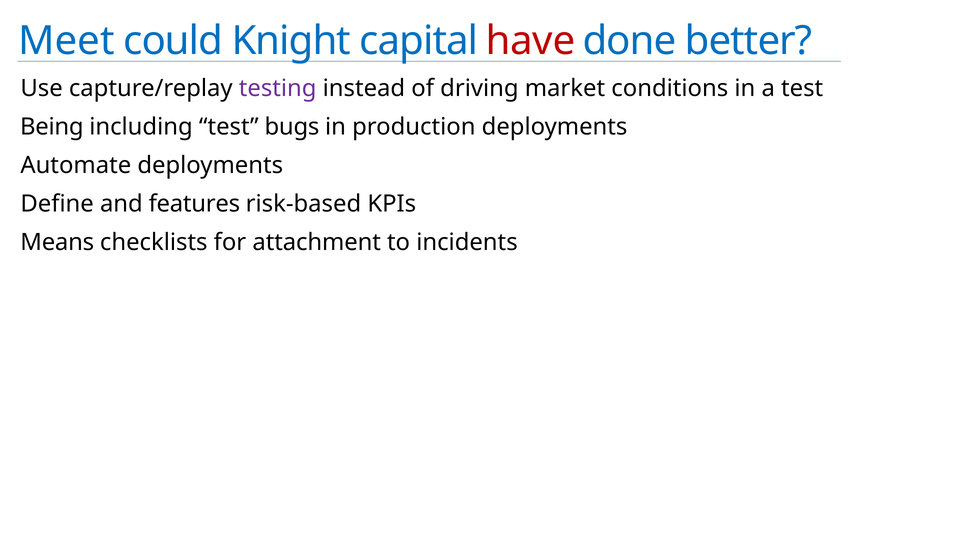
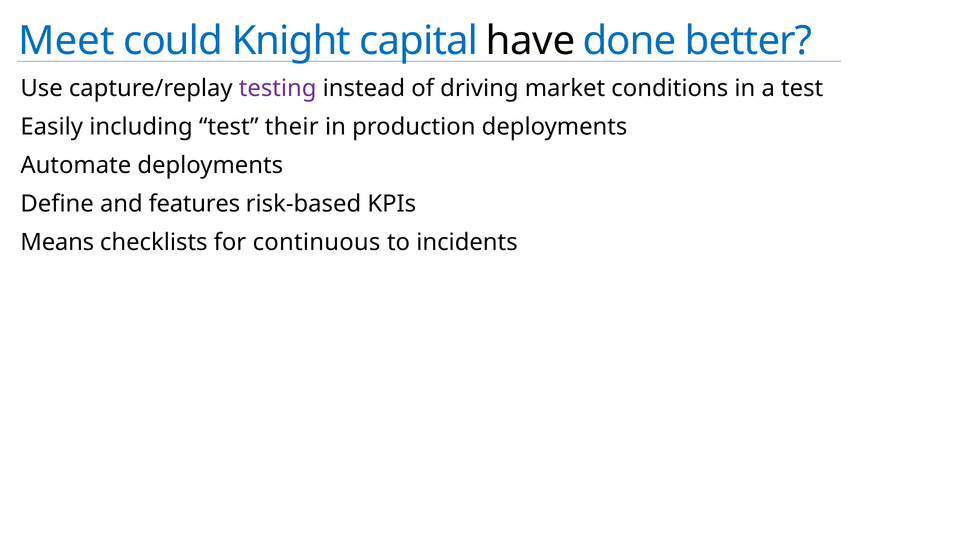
have colour: red -> black
Being: Being -> Easily
bugs: bugs -> their
attachment: attachment -> continuous
